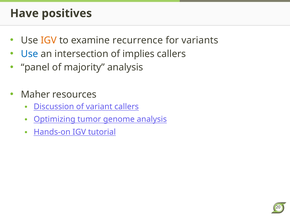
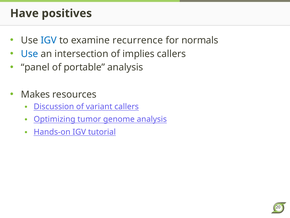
IGV at (49, 40) colour: orange -> blue
variants: variants -> normals
majority: majority -> portable
Maher: Maher -> Makes
